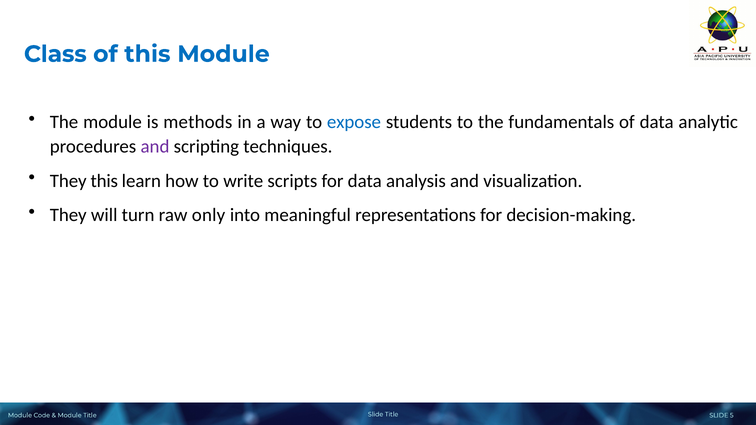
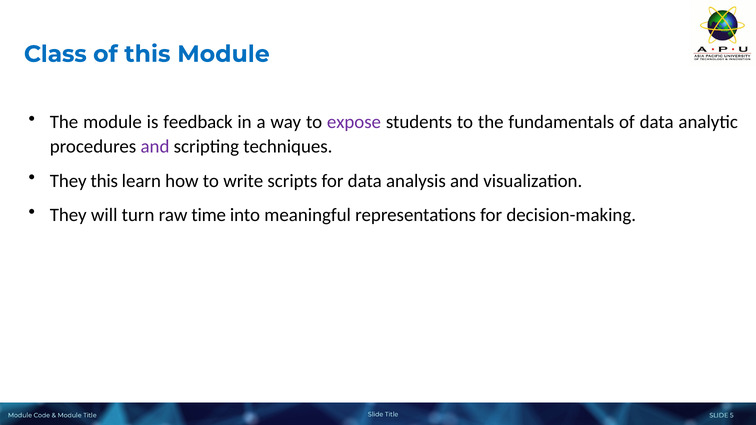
methods: methods -> feedback
expose colour: blue -> purple
only: only -> time
